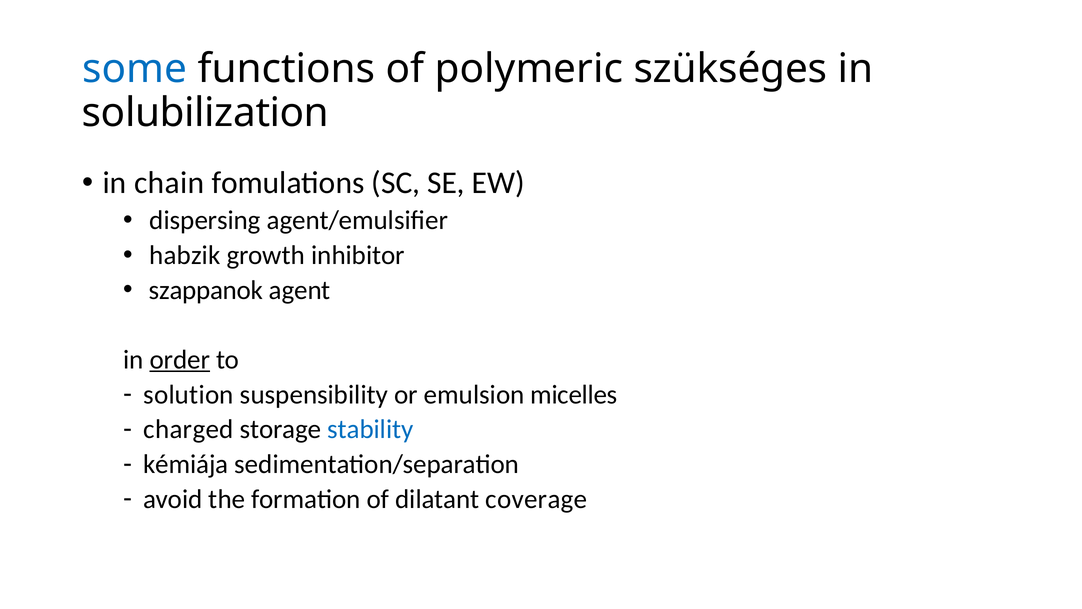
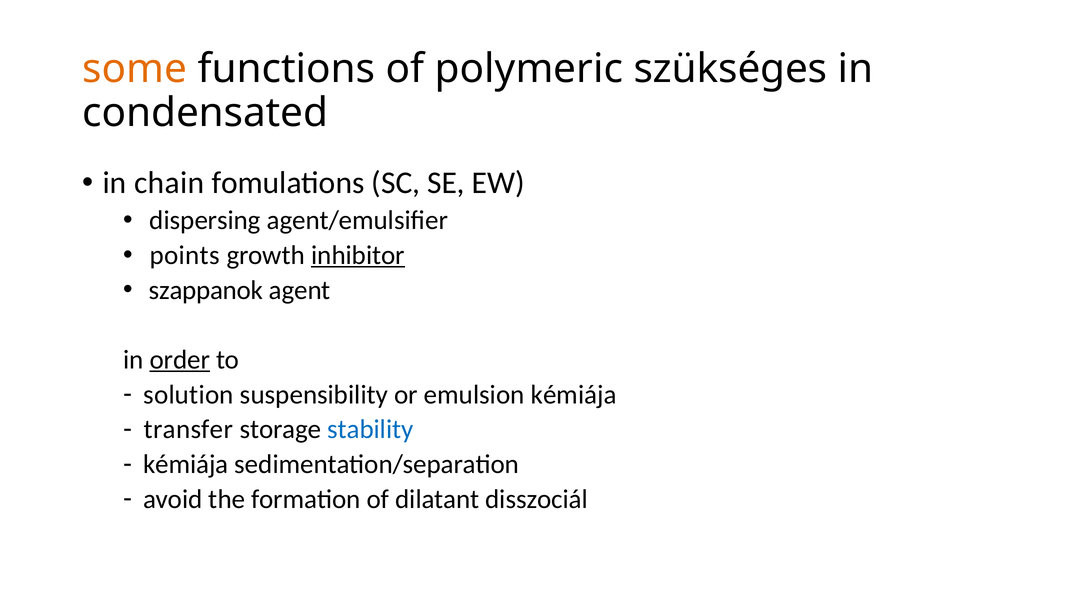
some colour: blue -> orange
solubilization: solubilization -> condensated
habzik: habzik -> points
inhibitor underline: none -> present
emulsion micelles: micelles -> kémiája
charged: charged -> transfer
coverage: coverage -> disszociál
